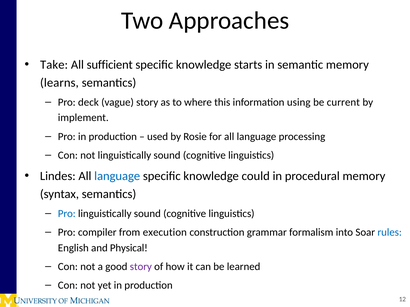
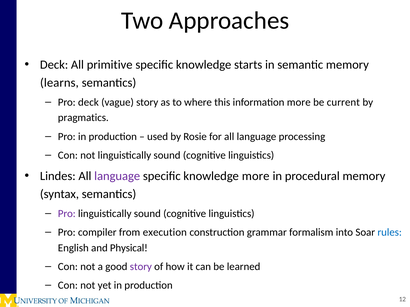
Take at (54, 65): Take -> Deck
sufficient: sufficient -> primitive
information using: using -> more
implement: implement -> pragmatics
language at (117, 176) colour: blue -> purple
knowledge could: could -> more
Pro at (67, 214) colour: blue -> purple
